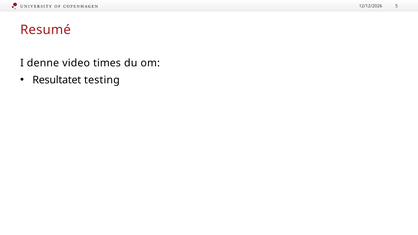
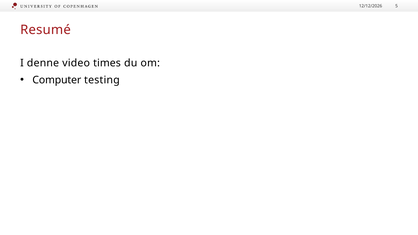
Resultatet: Resultatet -> Computer
